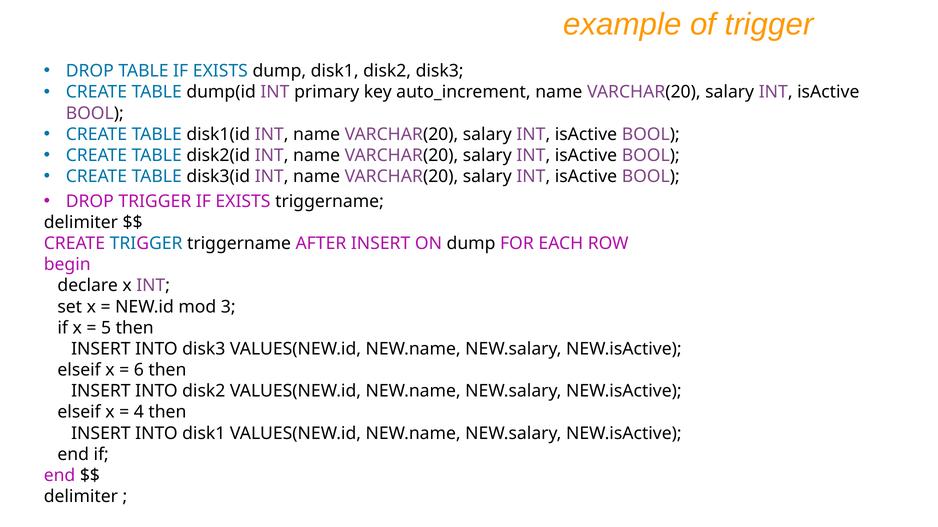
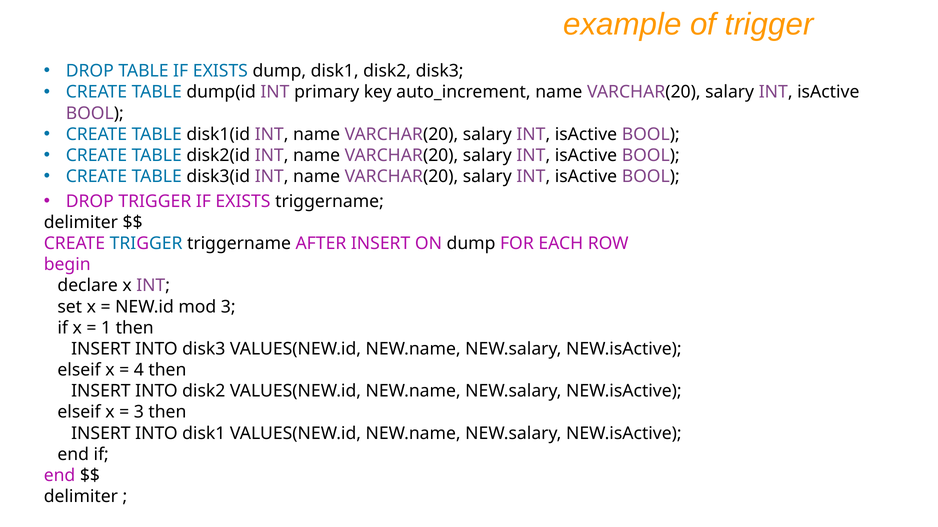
5: 5 -> 1
6: 6 -> 4
4 at (139, 413): 4 -> 3
